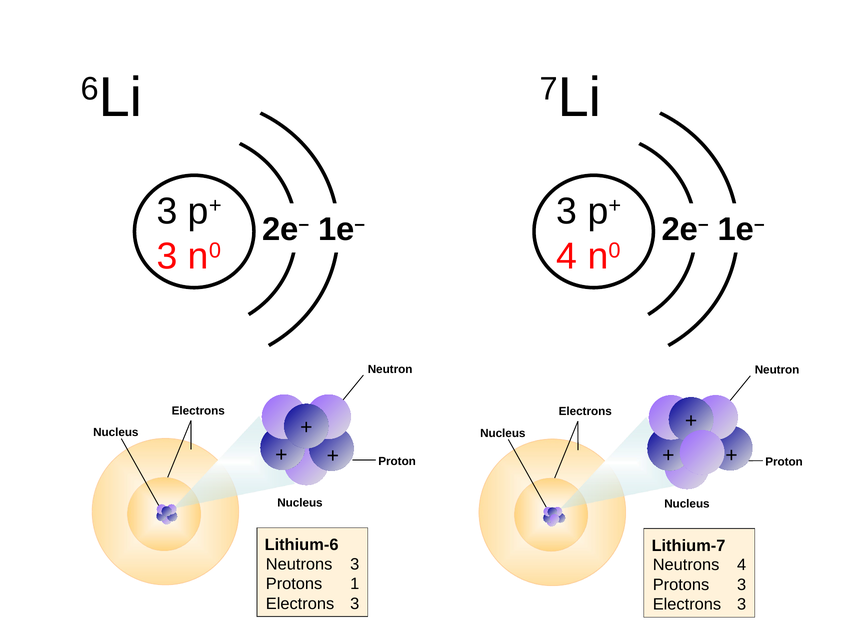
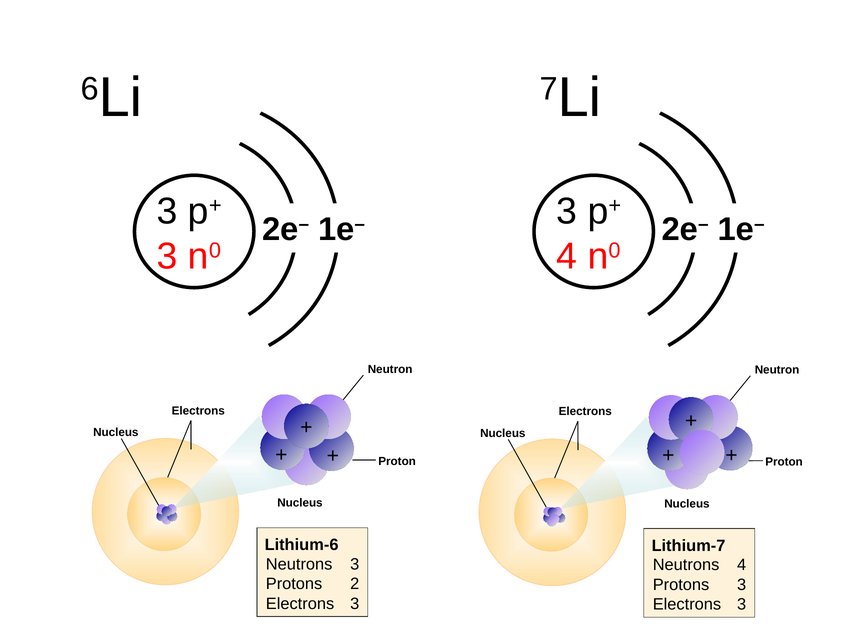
1: 1 -> 2
